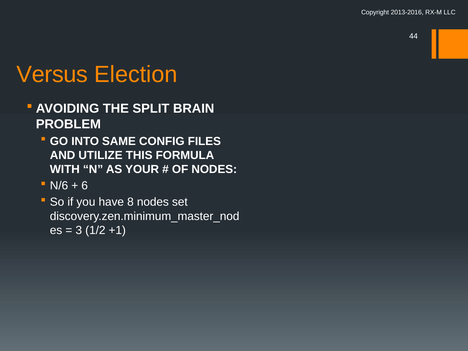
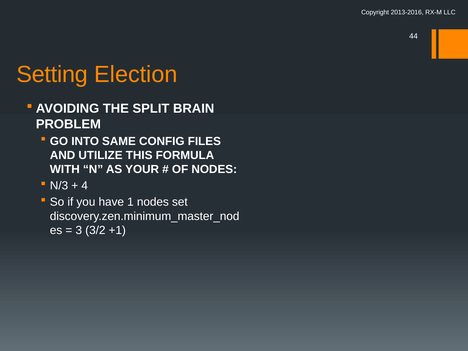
Versus: Versus -> Setting
N/6: N/6 -> N/3
6: 6 -> 4
8: 8 -> 1
1/2: 1/2 -> 3/2
